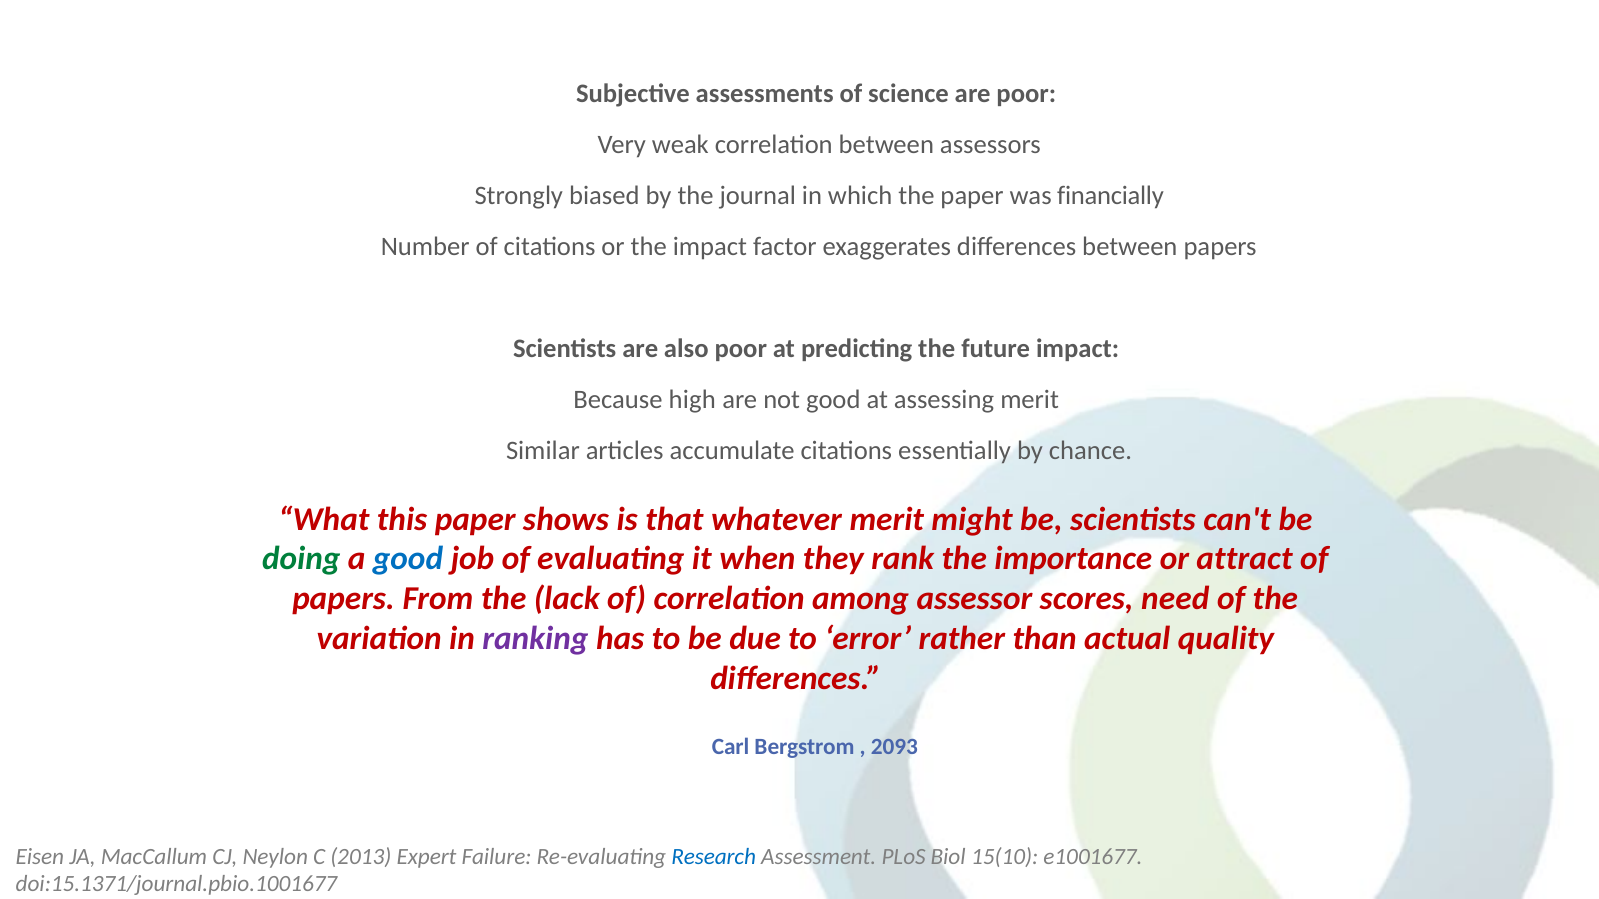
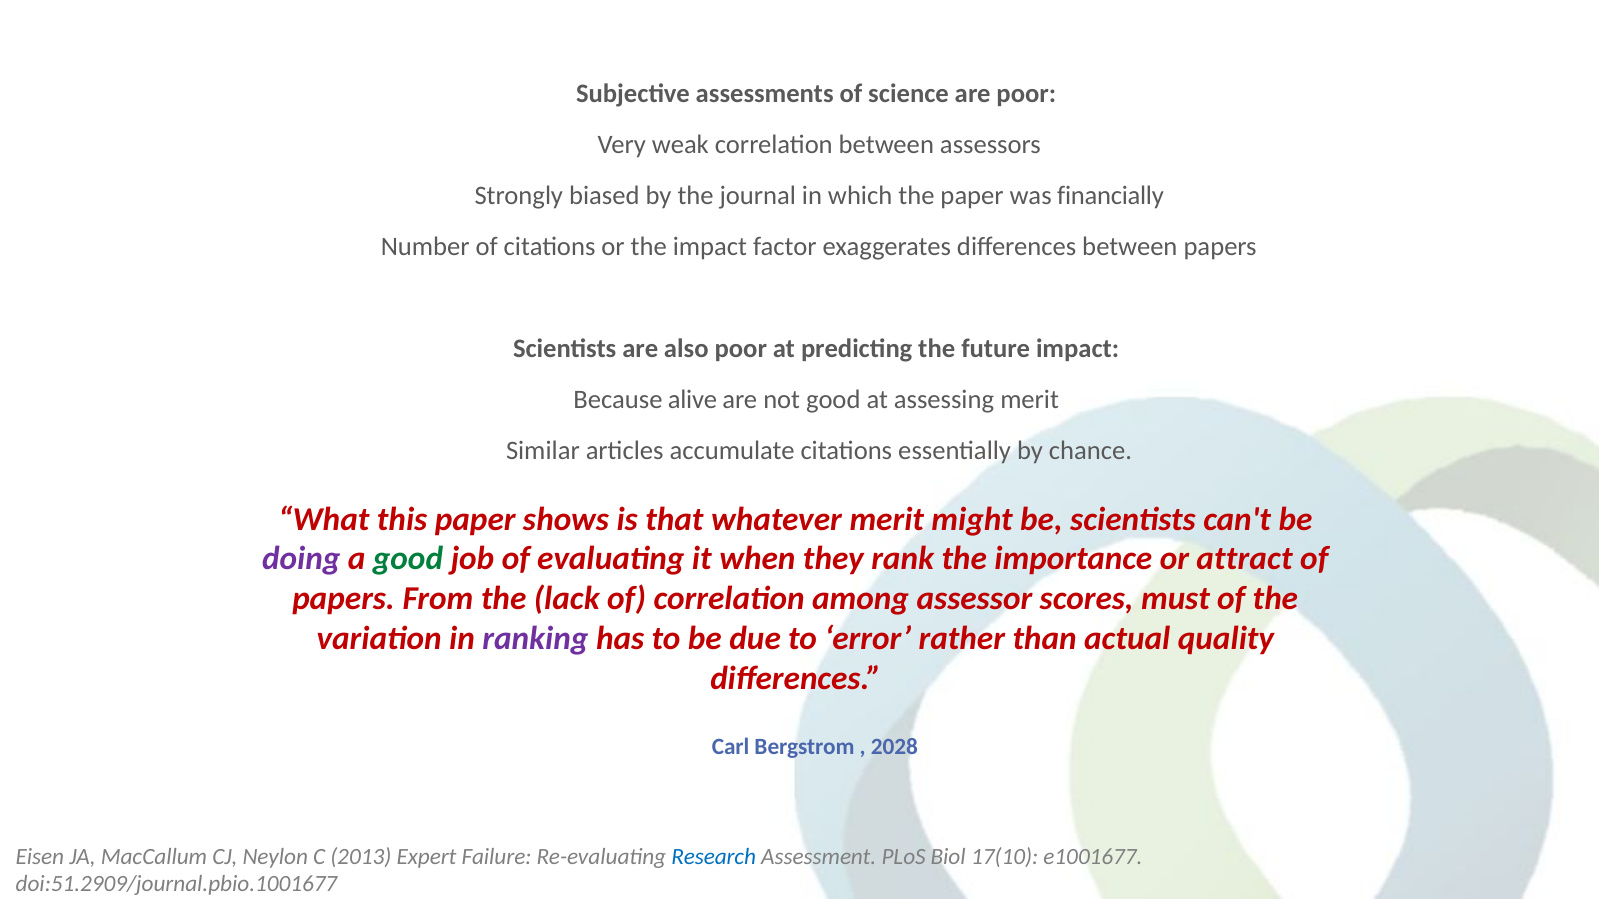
high: high -> alive
doing colour: green -> purple
good at (408, 559) colour: blue -> green
need: need -> must
2093: 2093 -> 2028
15(10: 15(10 -> 17(10
doi:15.1371/journal.pbio.1001677: doi:15.1371/journal.pbio.1001677 -> doi:51.2909/journal.pbio.1001677
